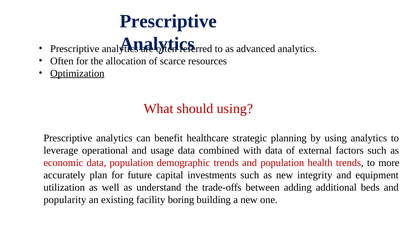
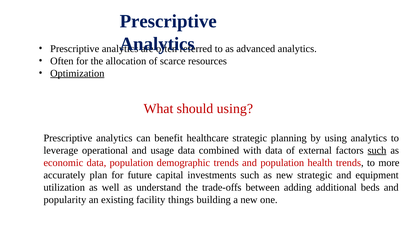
such at (377, 150) underline: none -> present
new integrity: integrity -> strategic
boring: boring -> things
